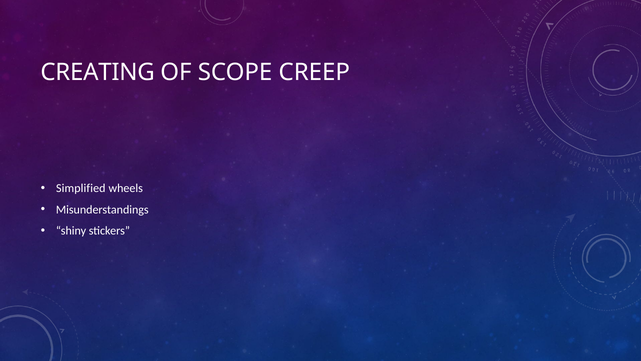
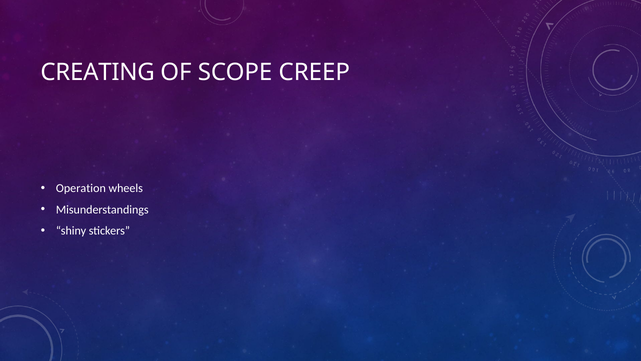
Simplified: Simplified -> Operation
